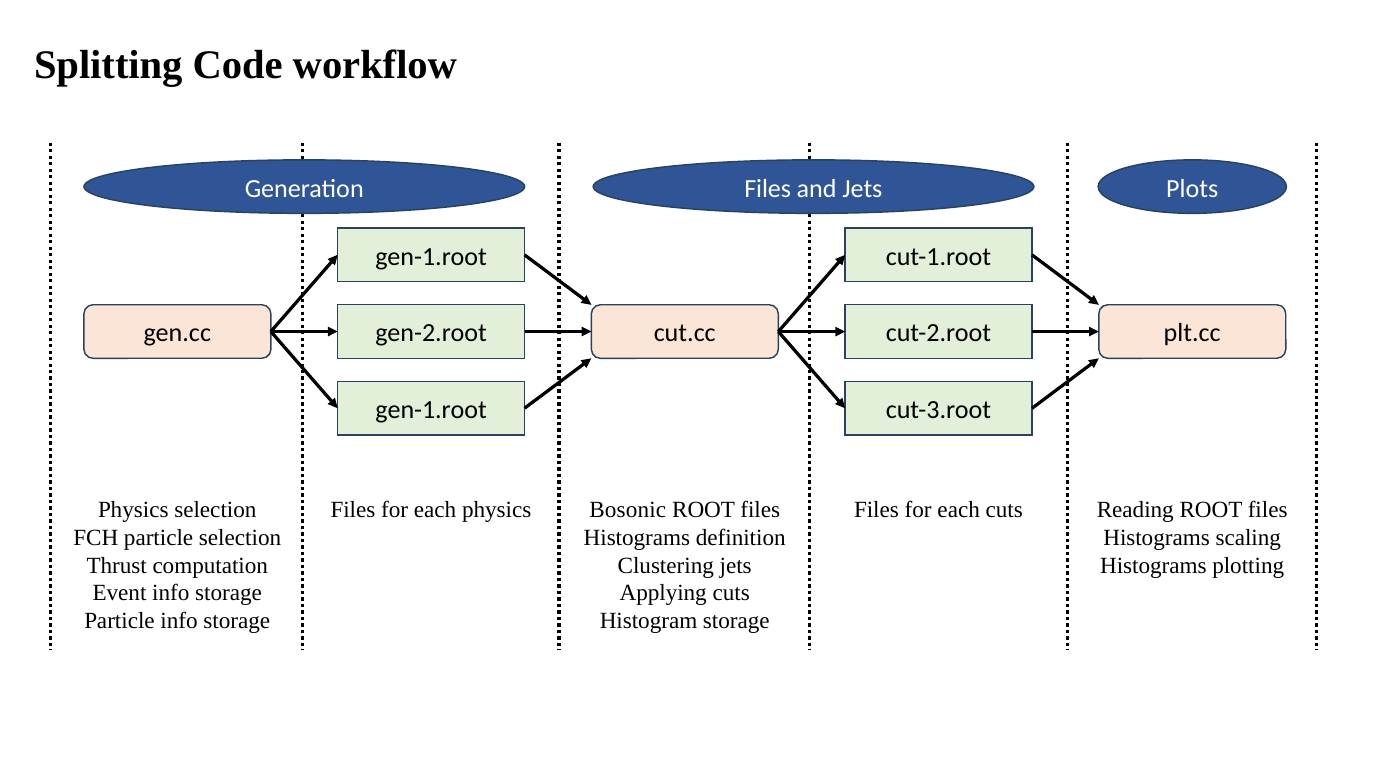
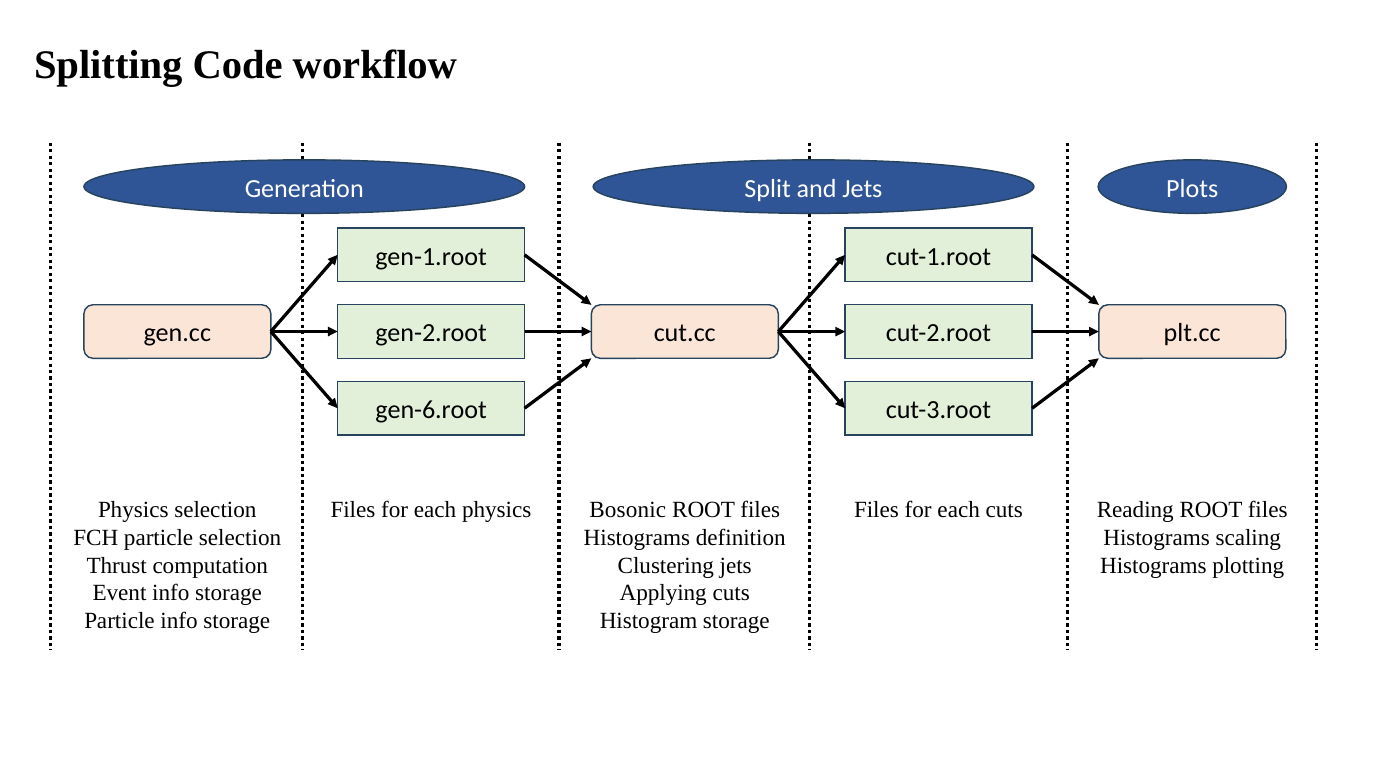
Generation Files: Files -> Split
gen-1.root at (431, 410): gen-1.root -> gen-6.root
